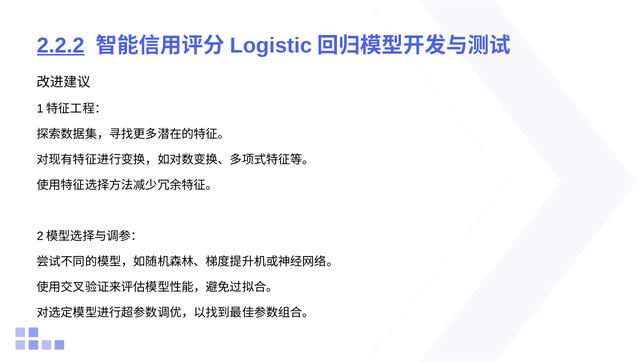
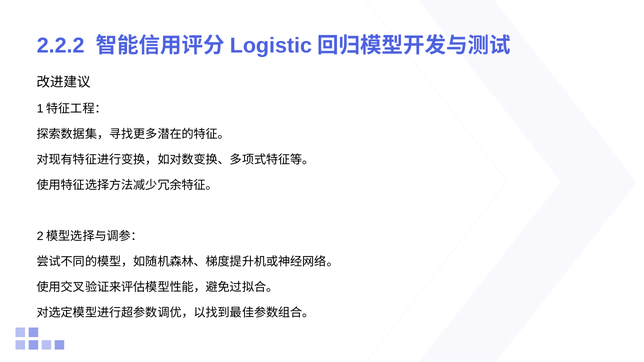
2.2.2 underline: present -> none
